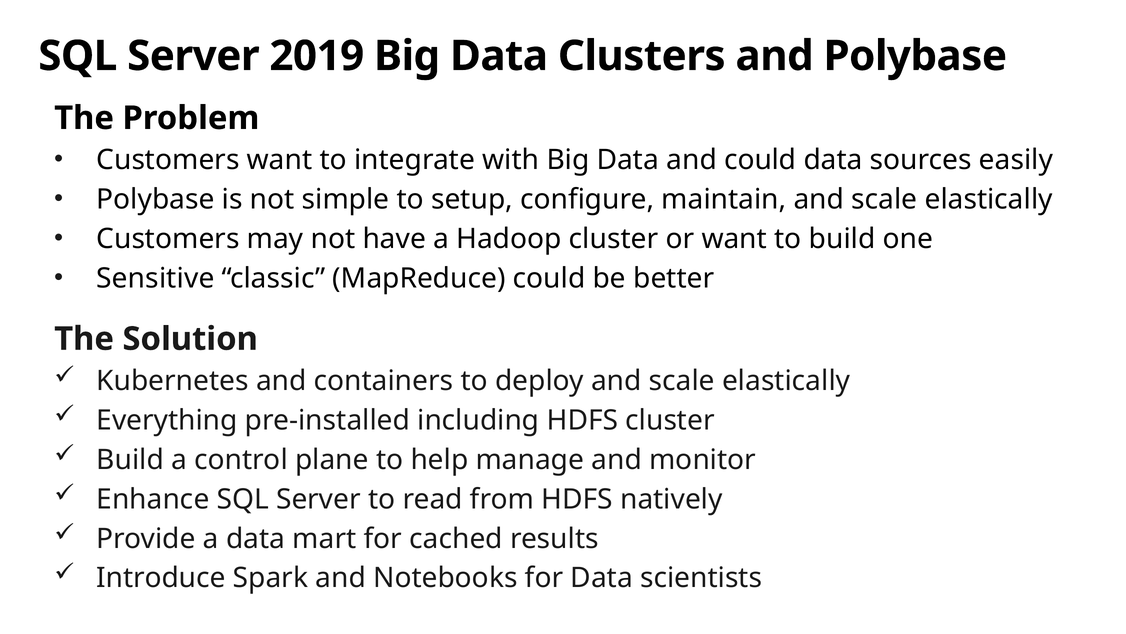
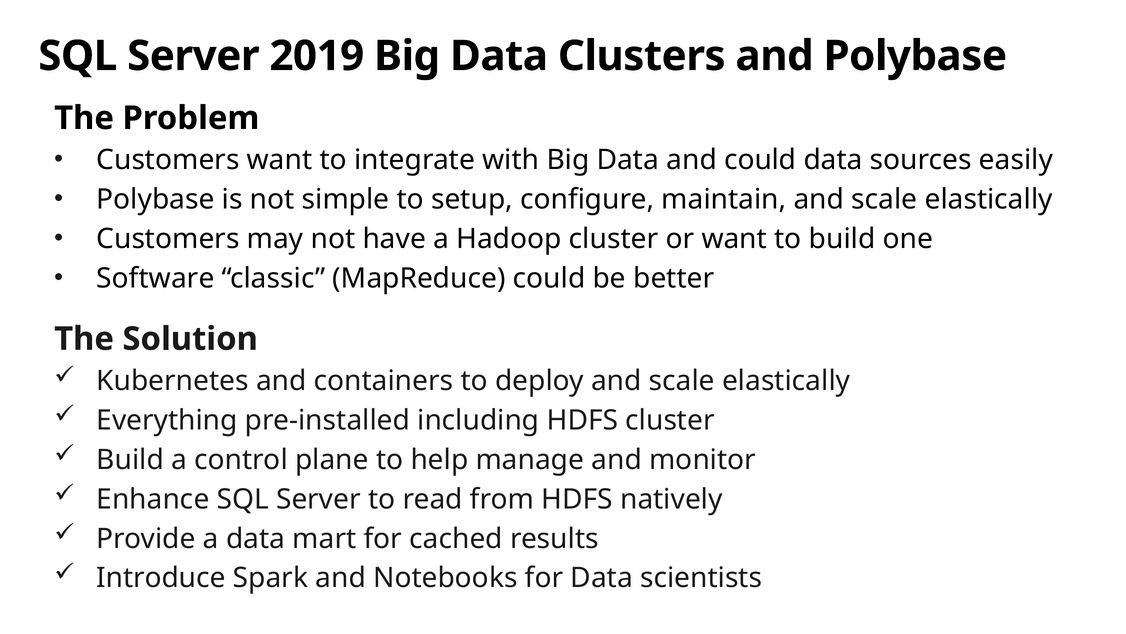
Sensitive: Sensitive -> Software
